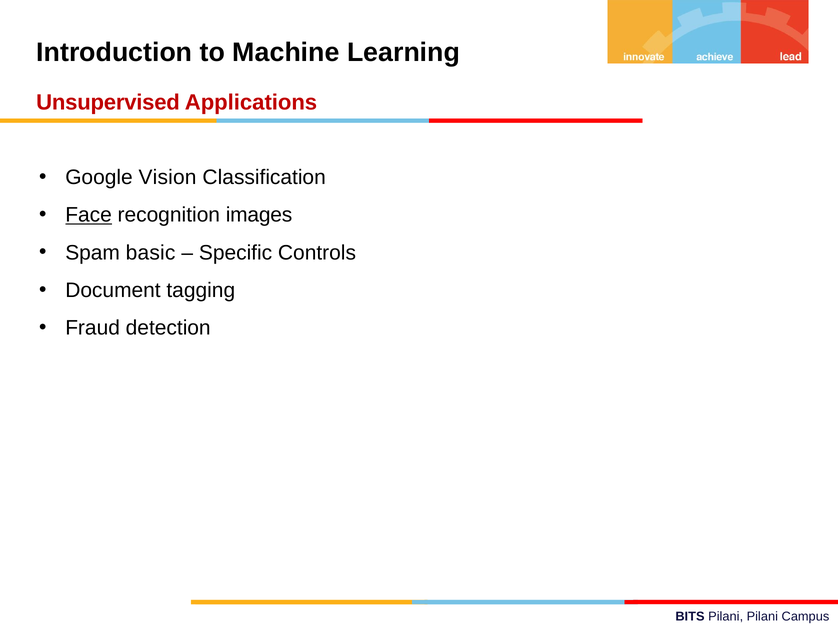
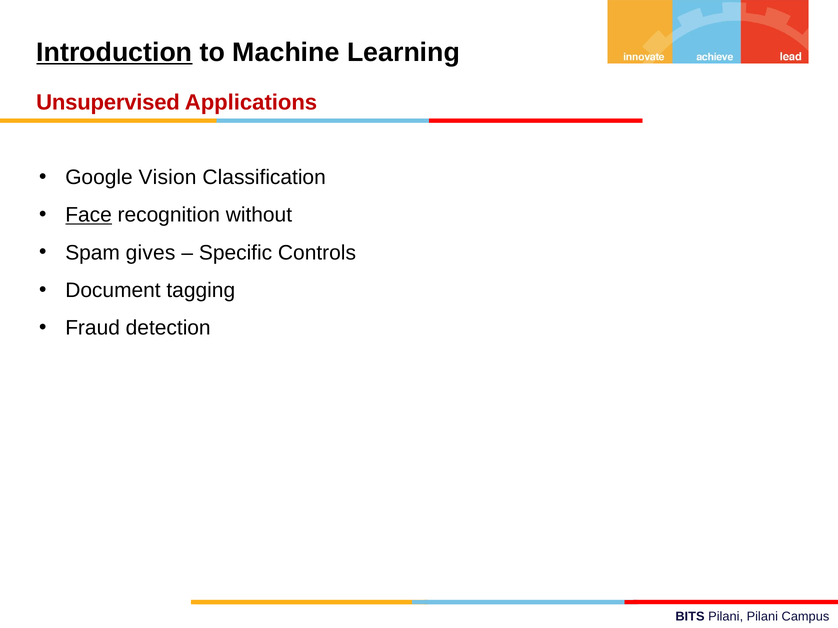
Introduction underline: none -> present
images: images -> without
basic: basic -> gives
